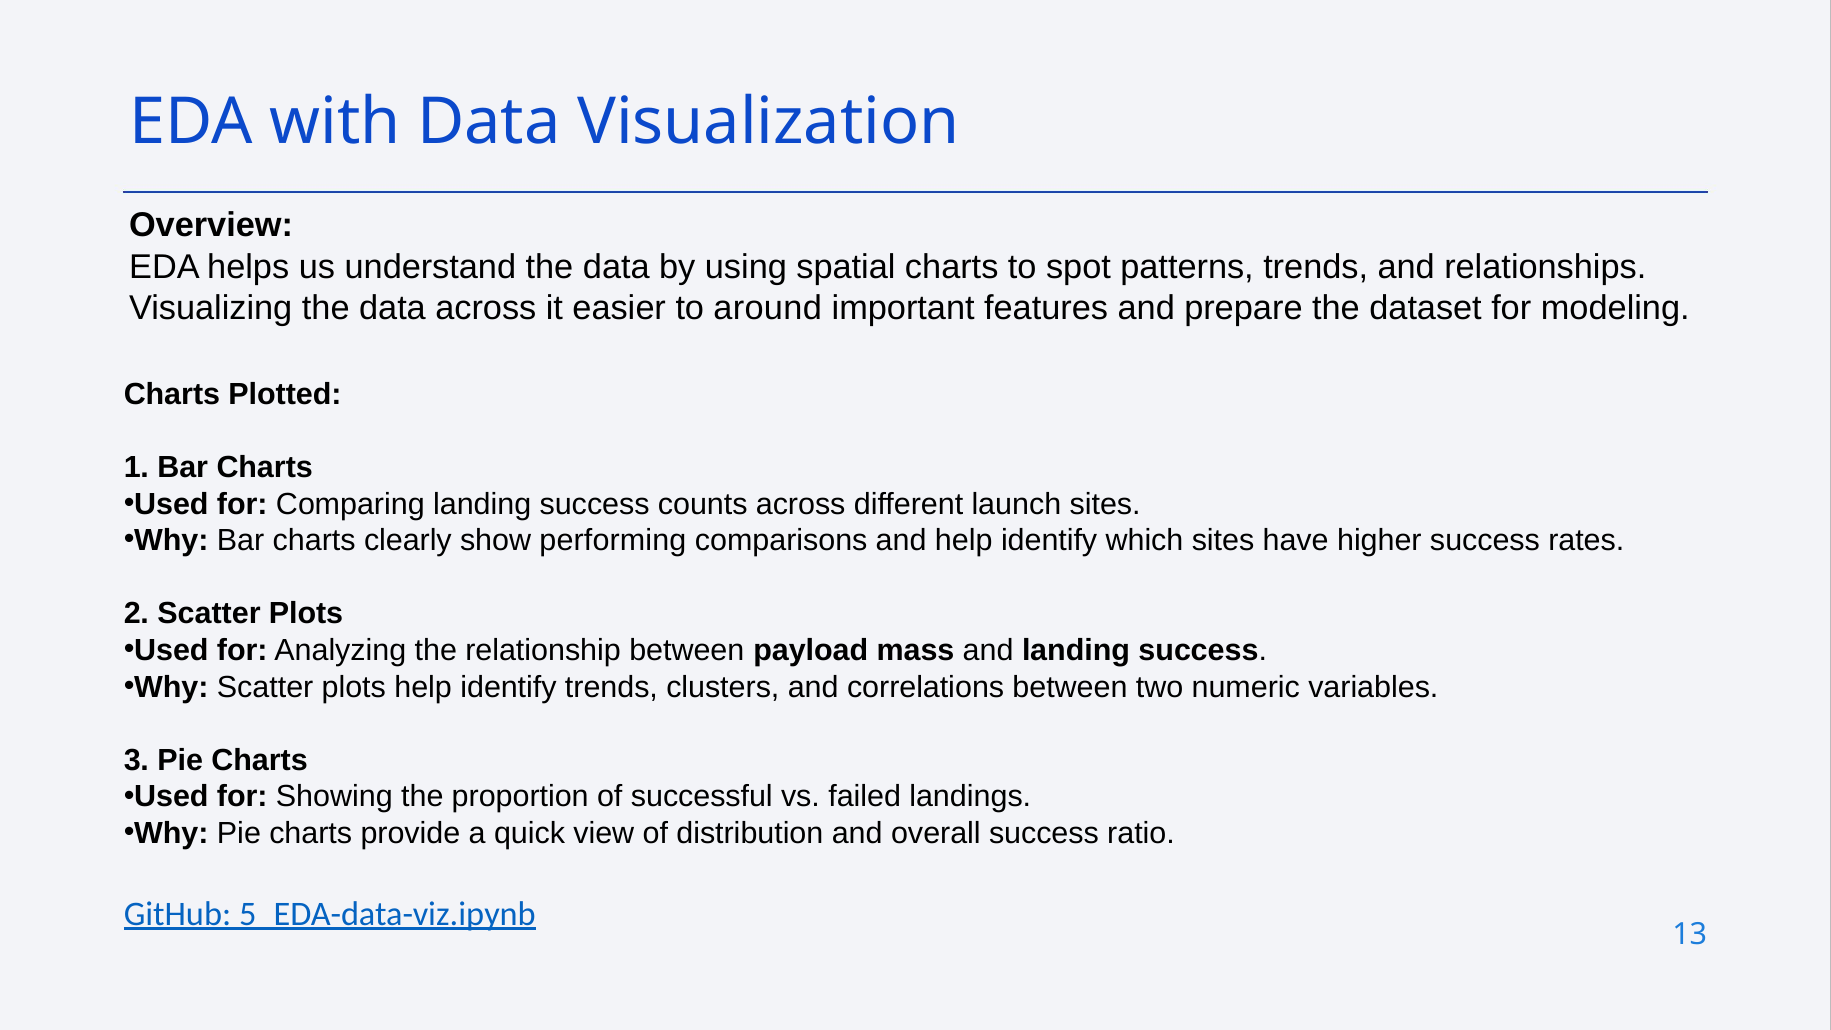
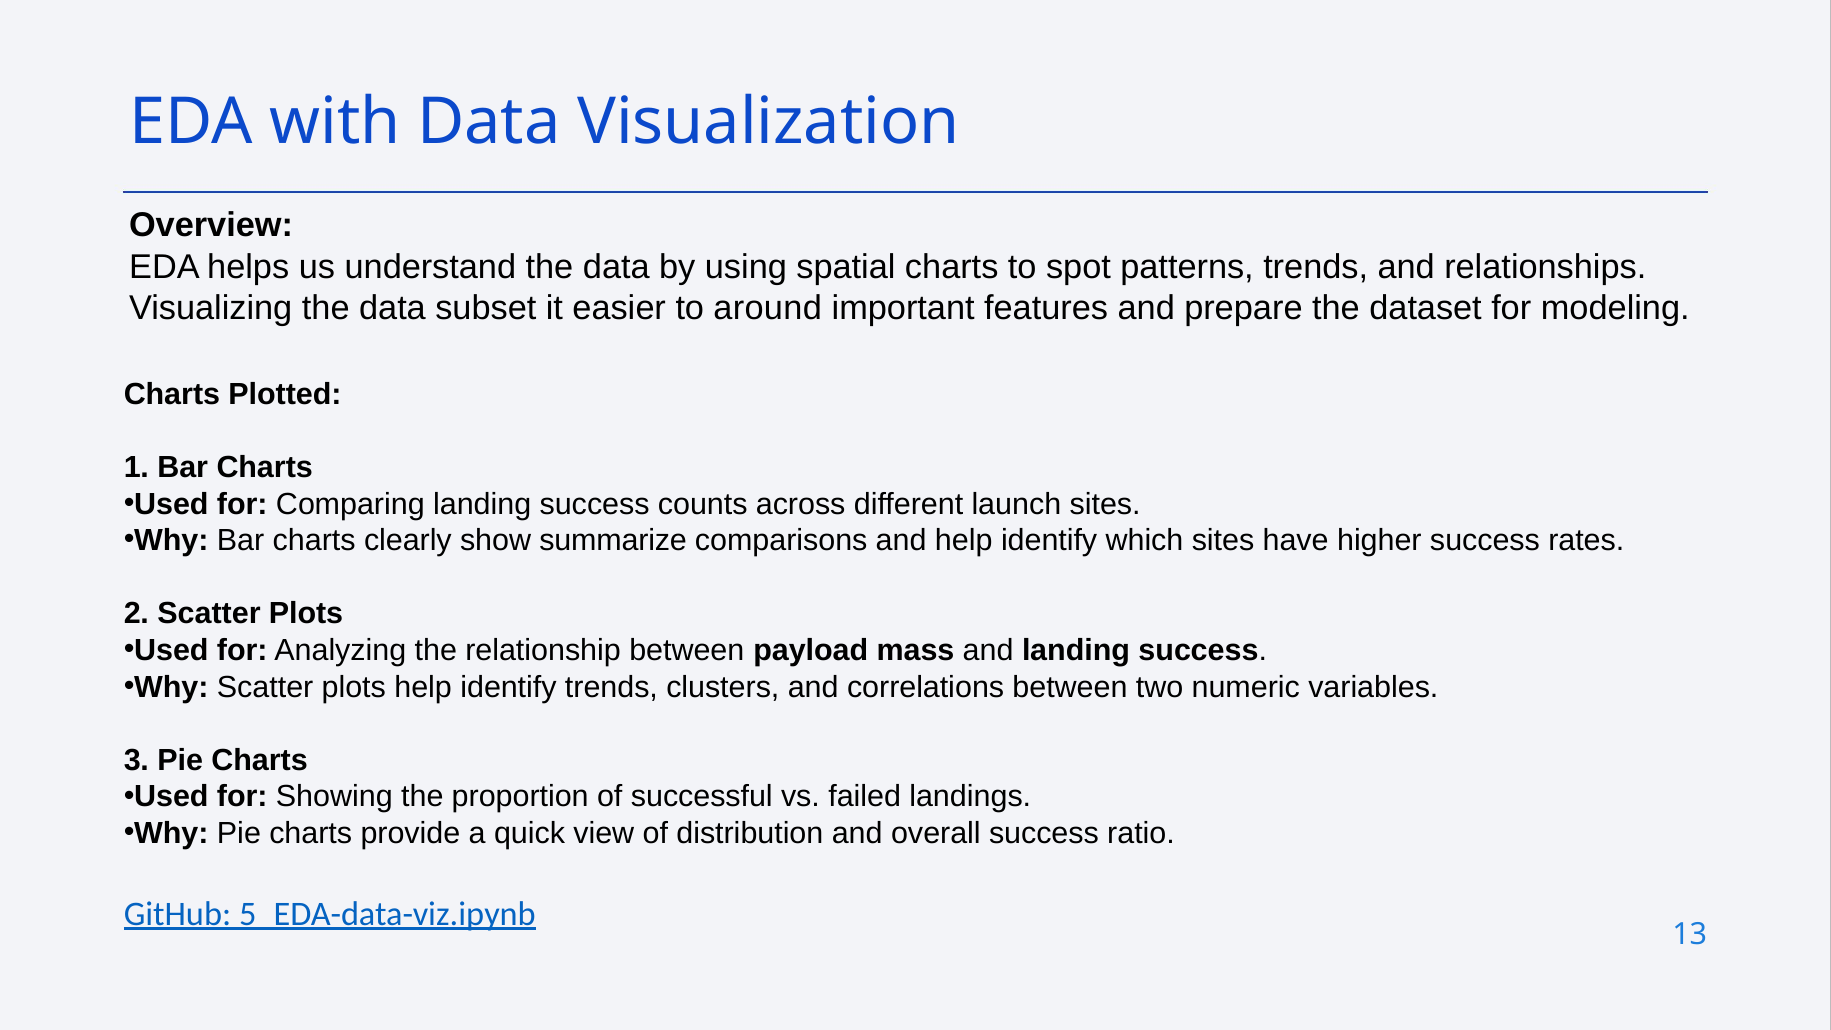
data across: across -> subset
performing: performing -> summarize
